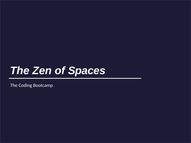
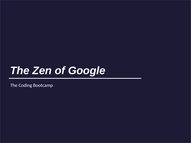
Spaces: Spaces -> Google
